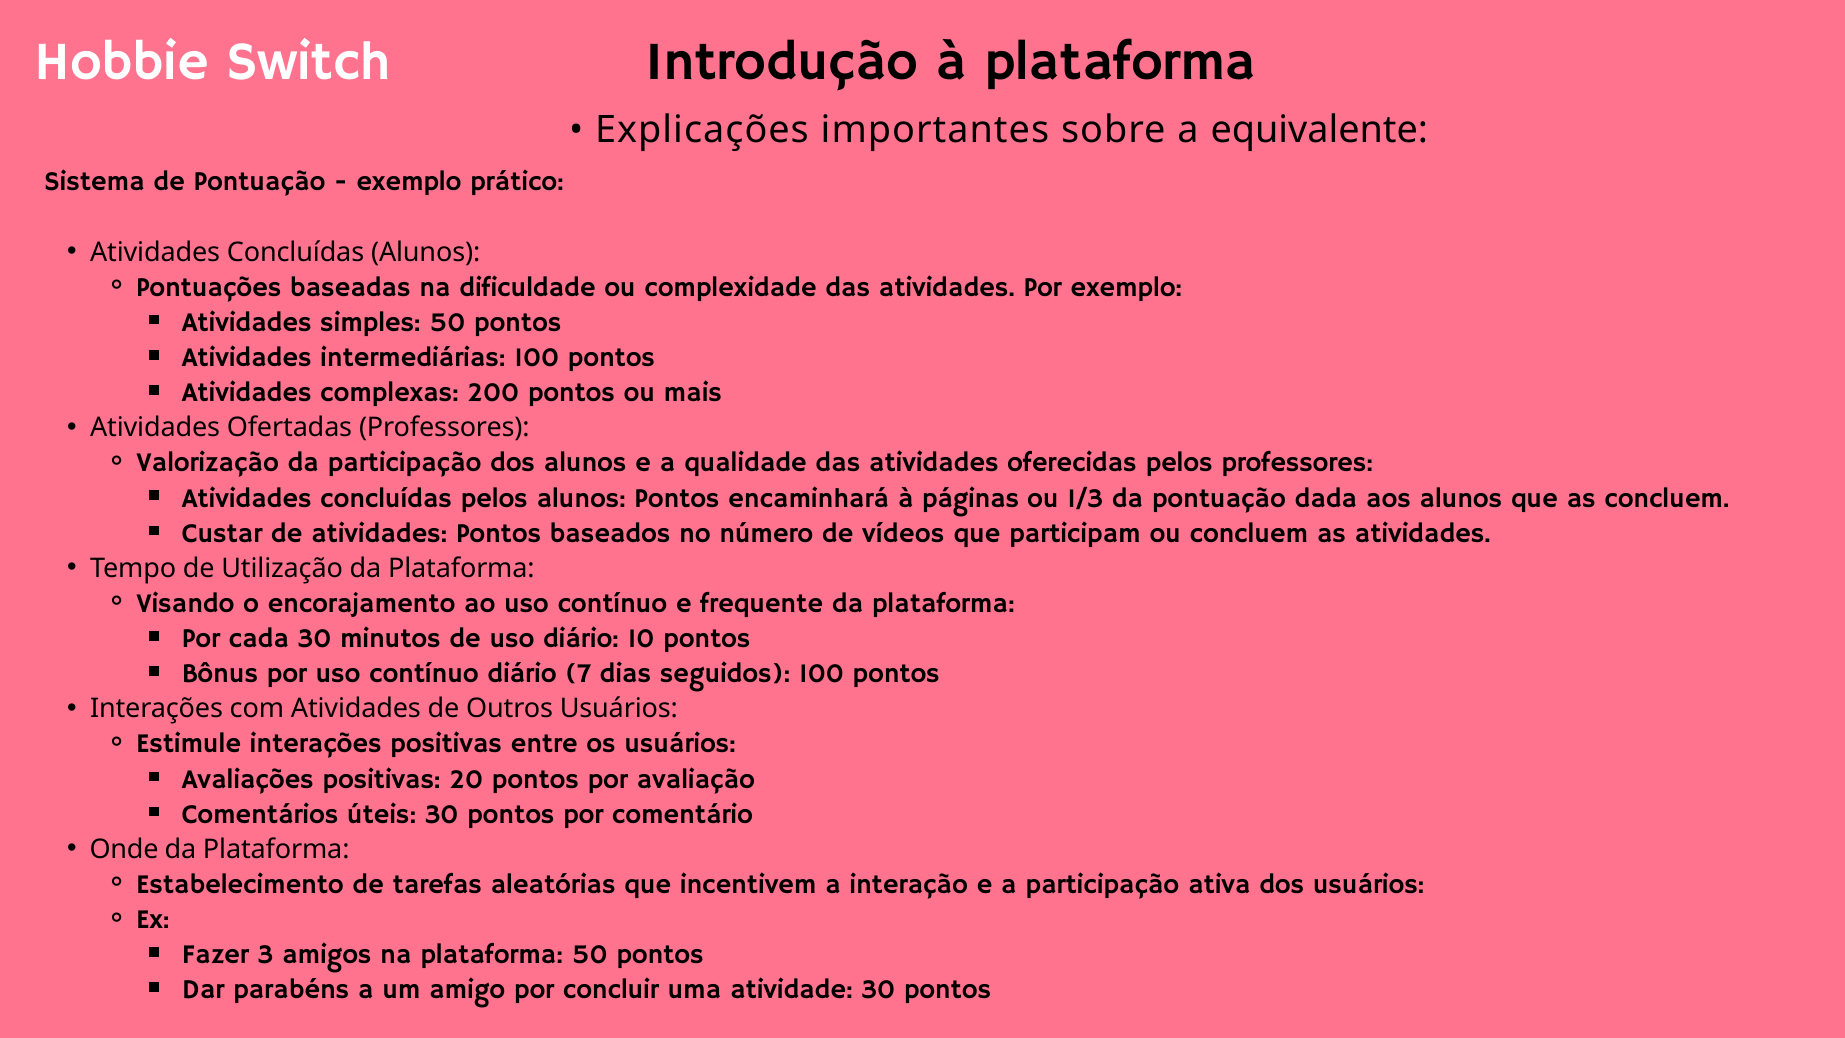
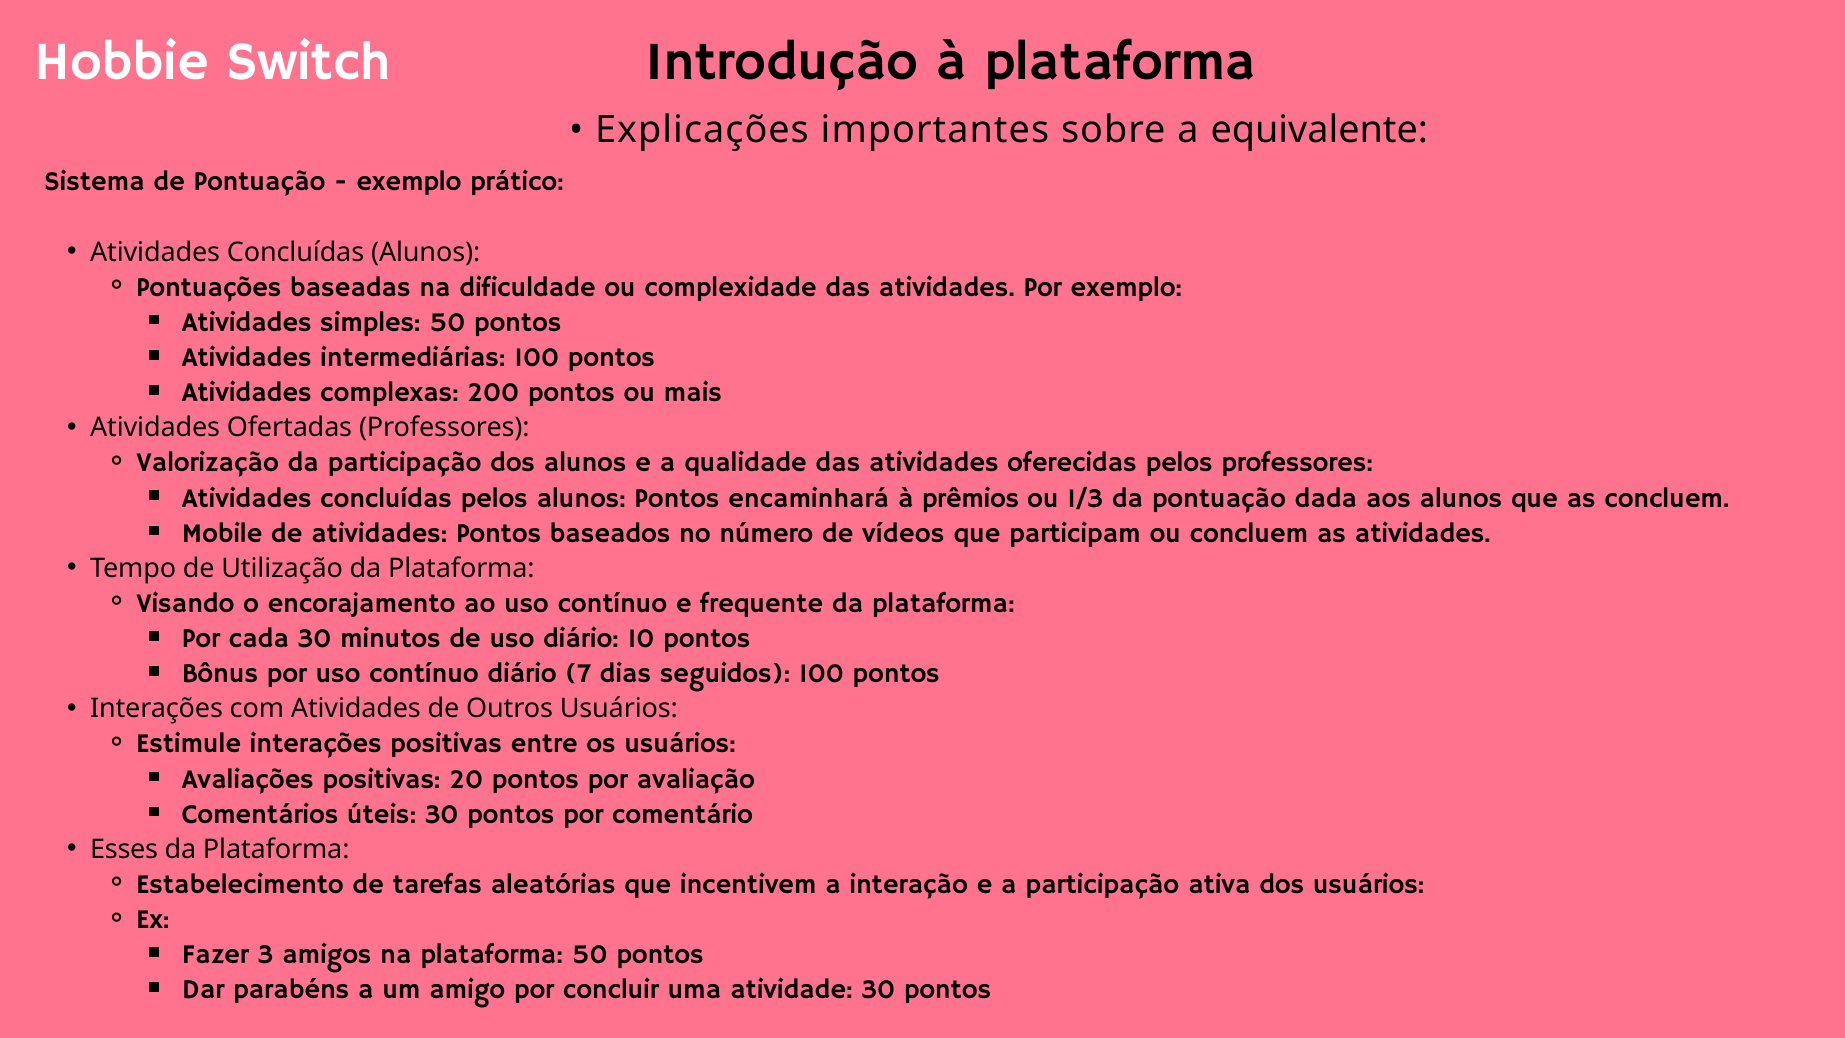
páginas: páginas -> prêmios
Custar: Custar -> Mobile
Onde: Onde -> Esses
